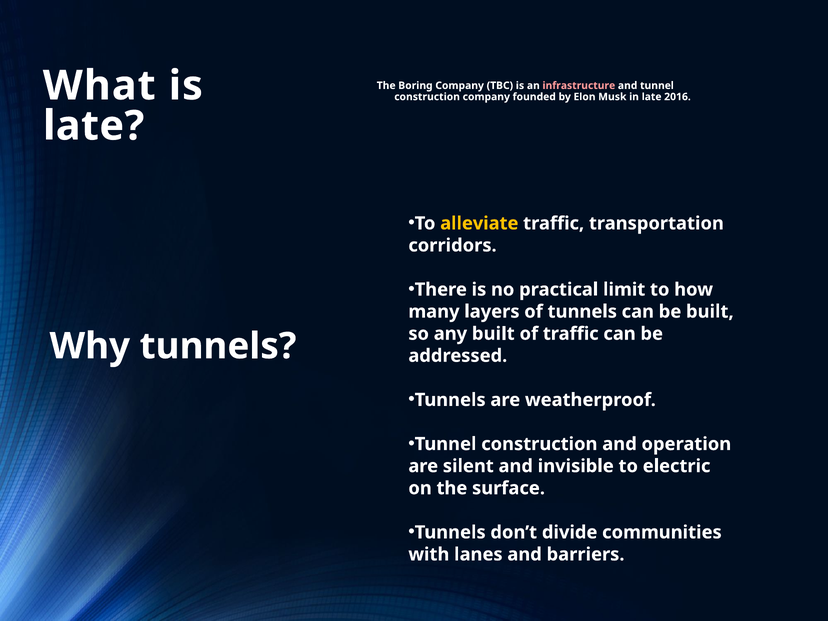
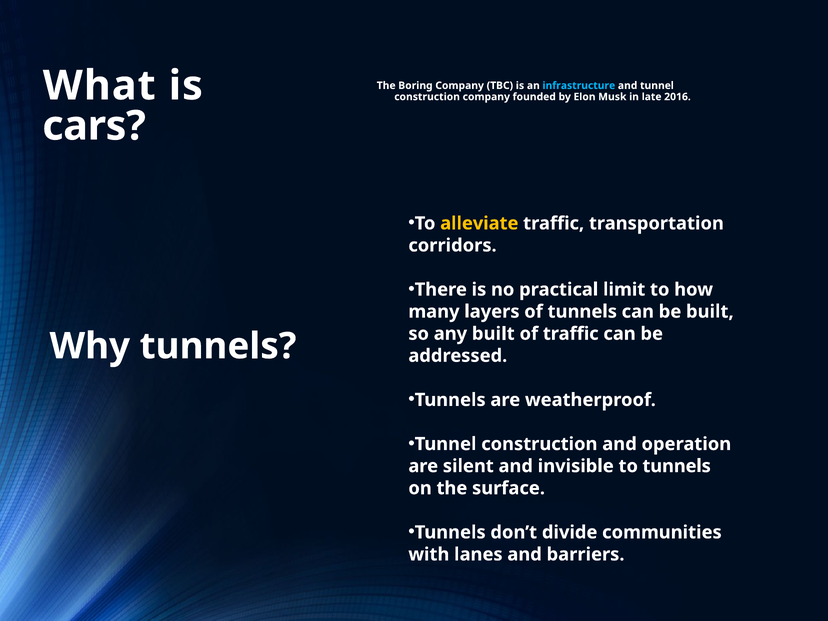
infrastructure colour: pink -> light blue
late at (94, 126): late -> cars
to electric: electric -> tunnels
